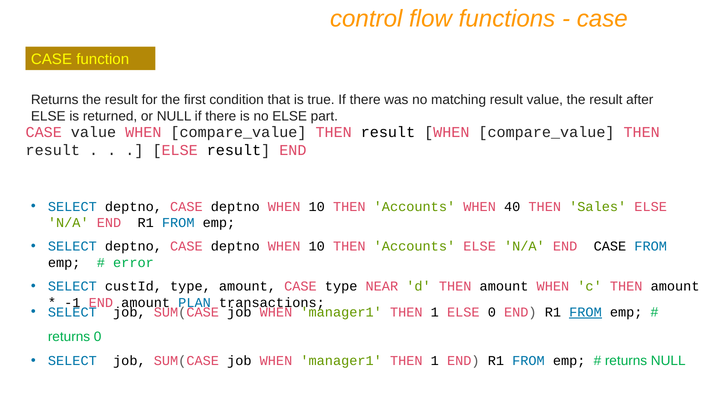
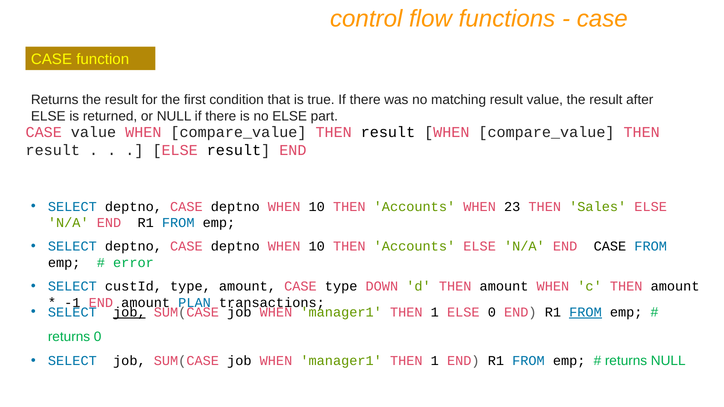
40: 40 -> 23
NEAR: NEAR -> DOWN
job at (129, 312) underline: none -> present
